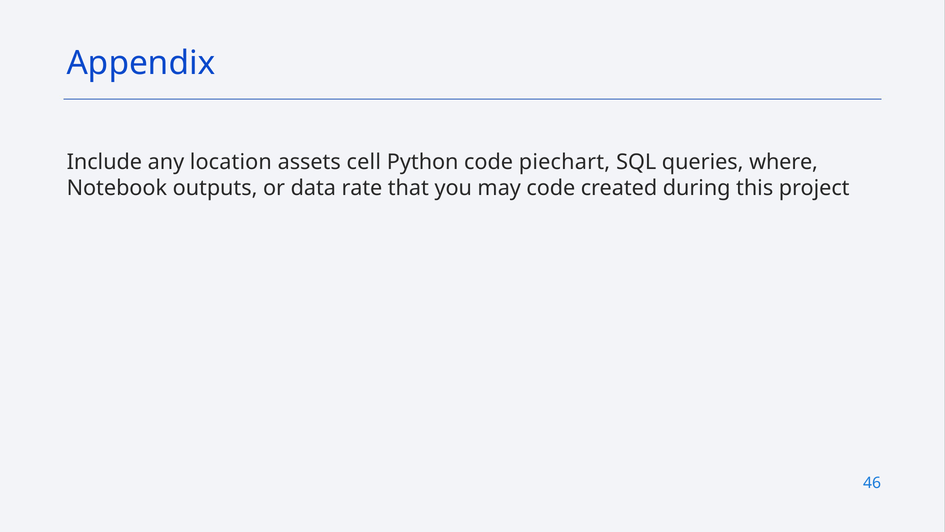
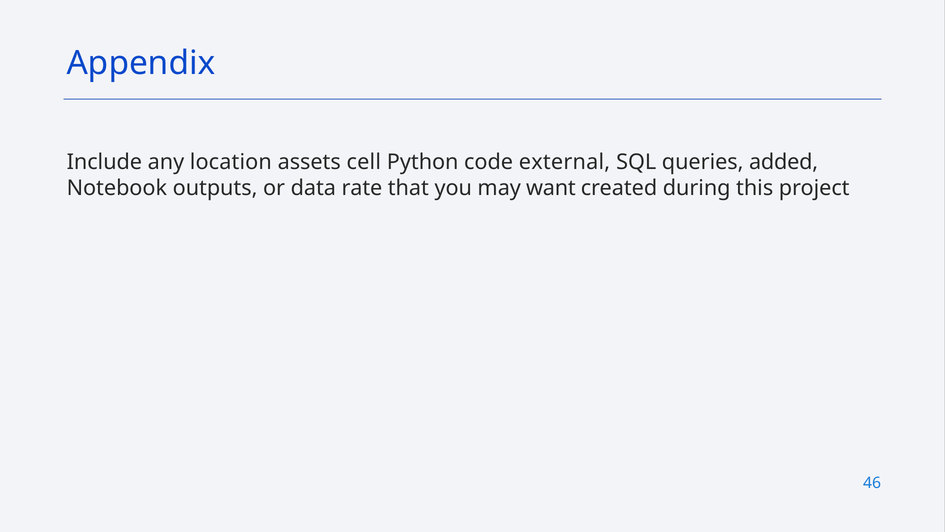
piechart: piechart -> external
where: where -> added
may code: code -> want
